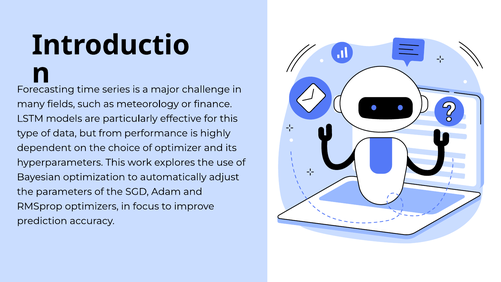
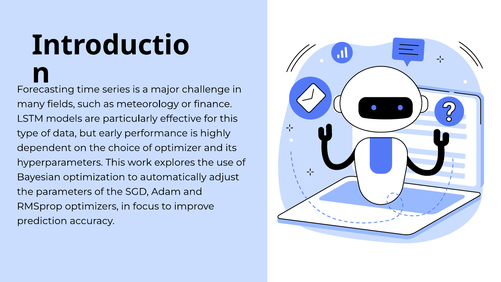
from: from -> early
